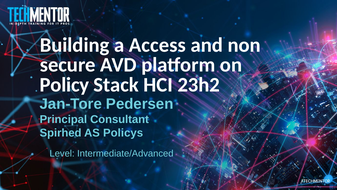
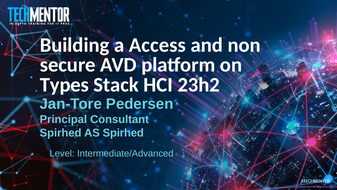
Policy: Policy -> Types
AS Policys: Policys -> Spirhed
